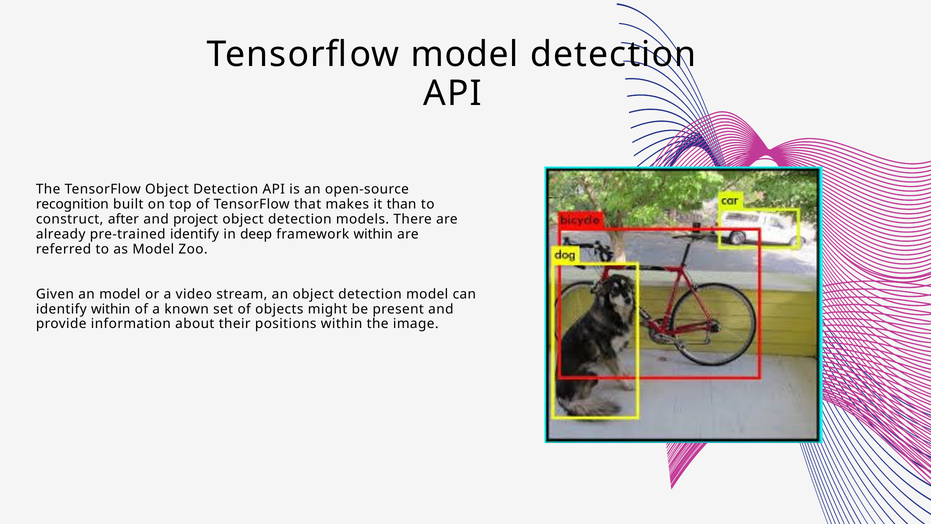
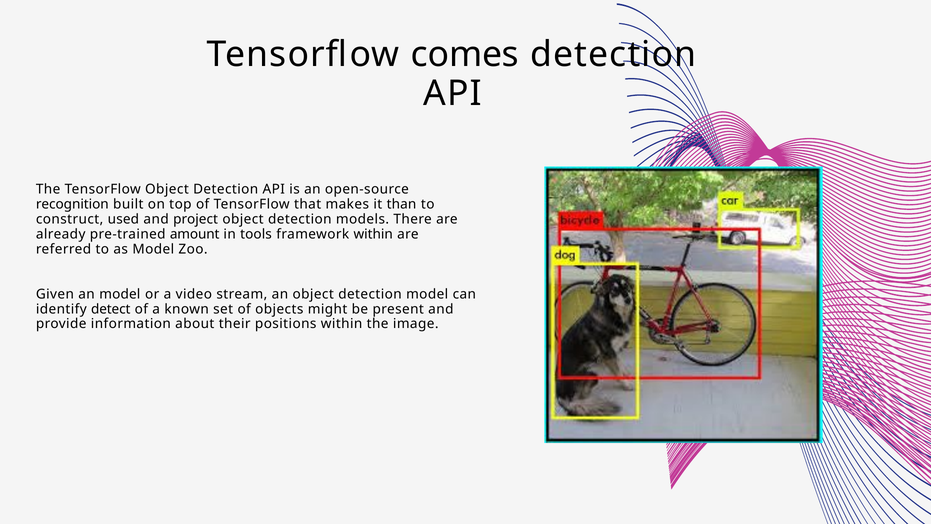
Tensorflow model: model -> comes
after: after -> used
pre-trained identify: identify -> amount
deep: deep -> tools
identify within: within -> detect
